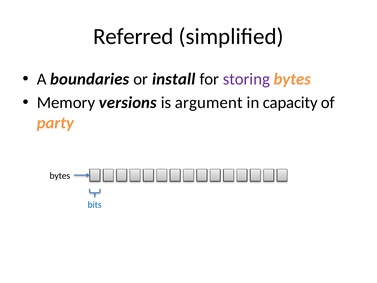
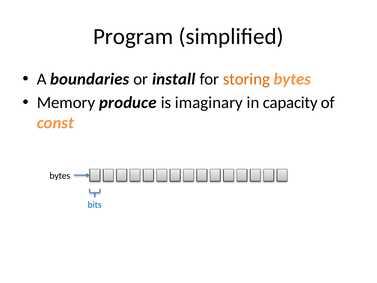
Referred: Referred -> Program
storing colour: purple -> orange
versions: versions -> produce
argument: argument -> imaginary
party: party -> const
